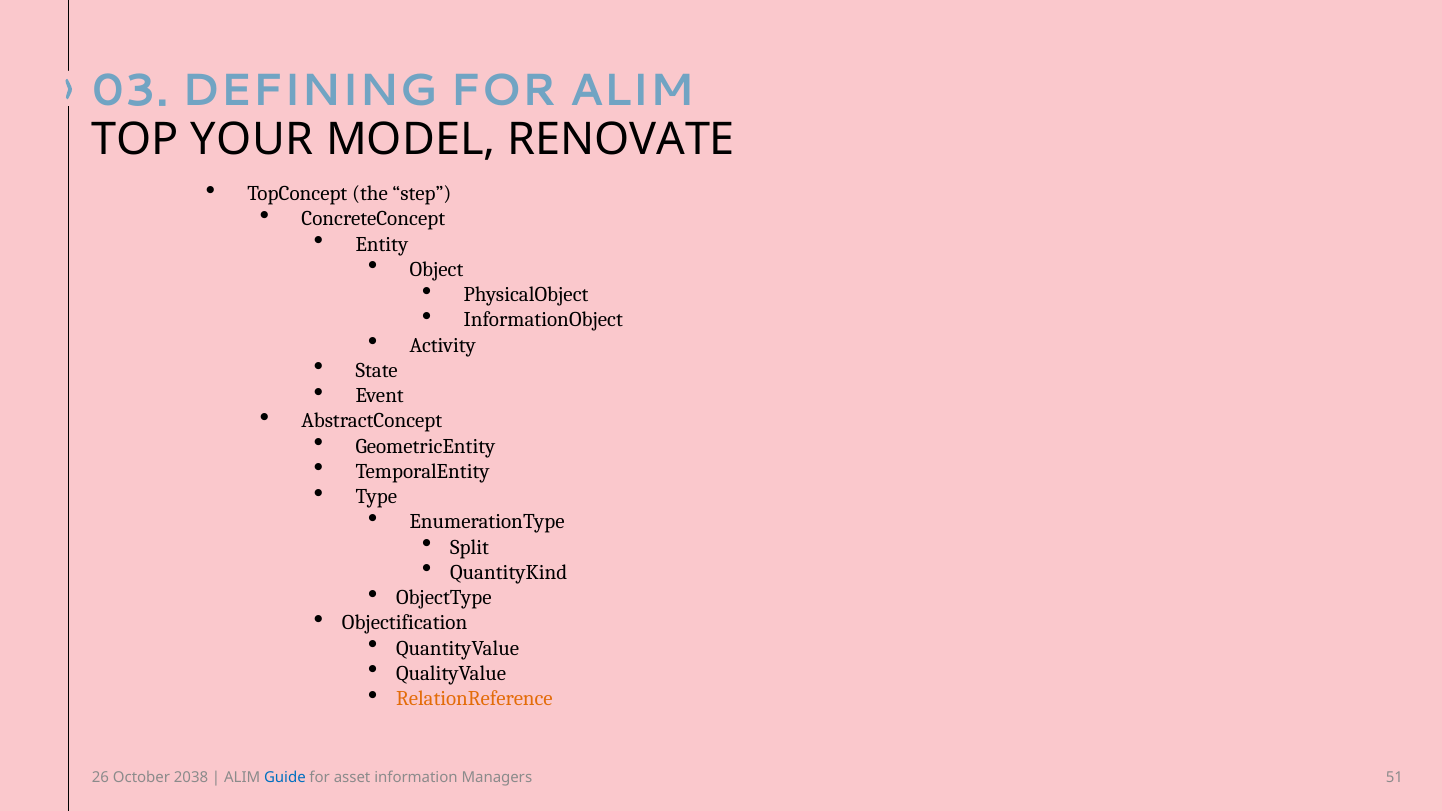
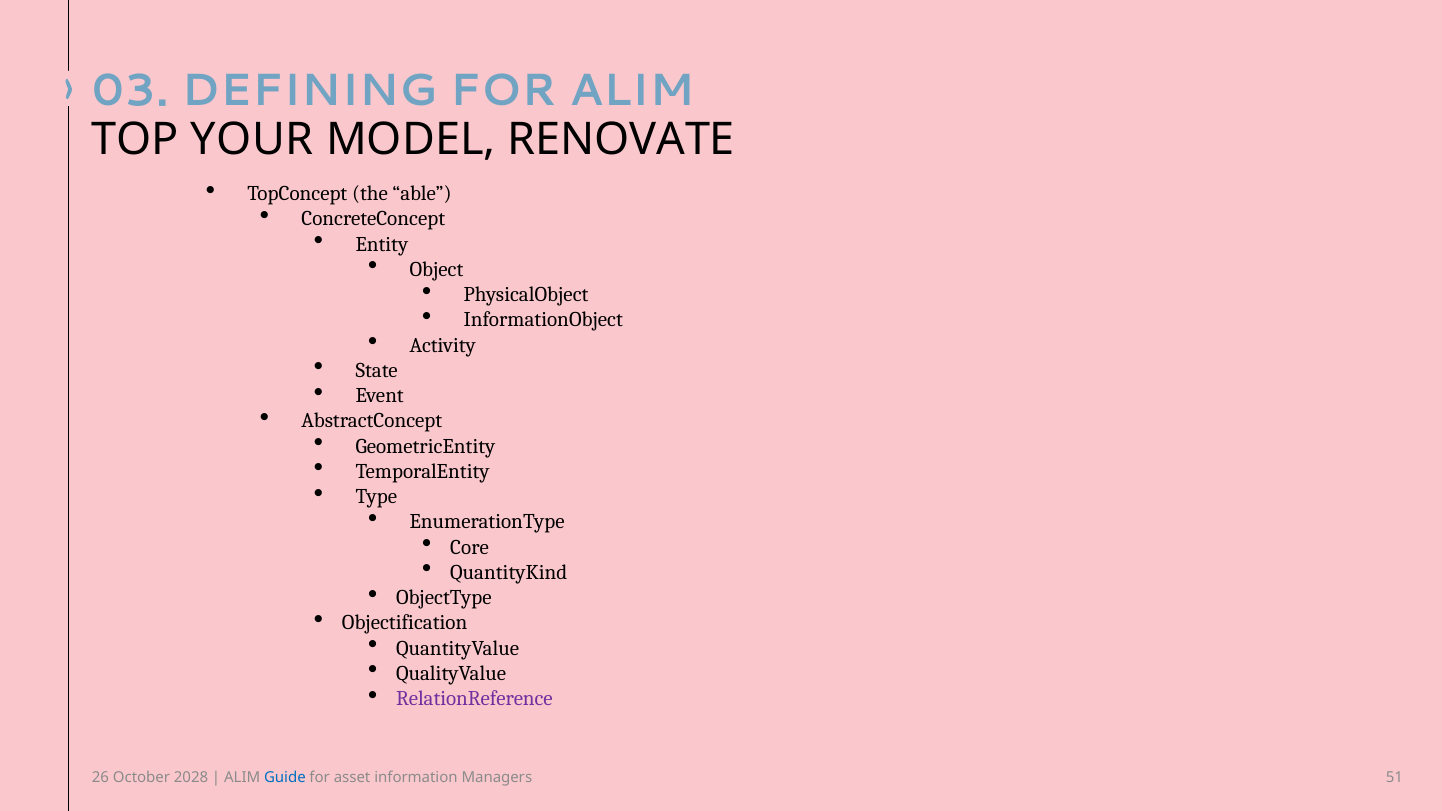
step: step -> able
Split: Split -> Core
RelationReference colour: orange -> purple
2038: 2038 -> 2028
